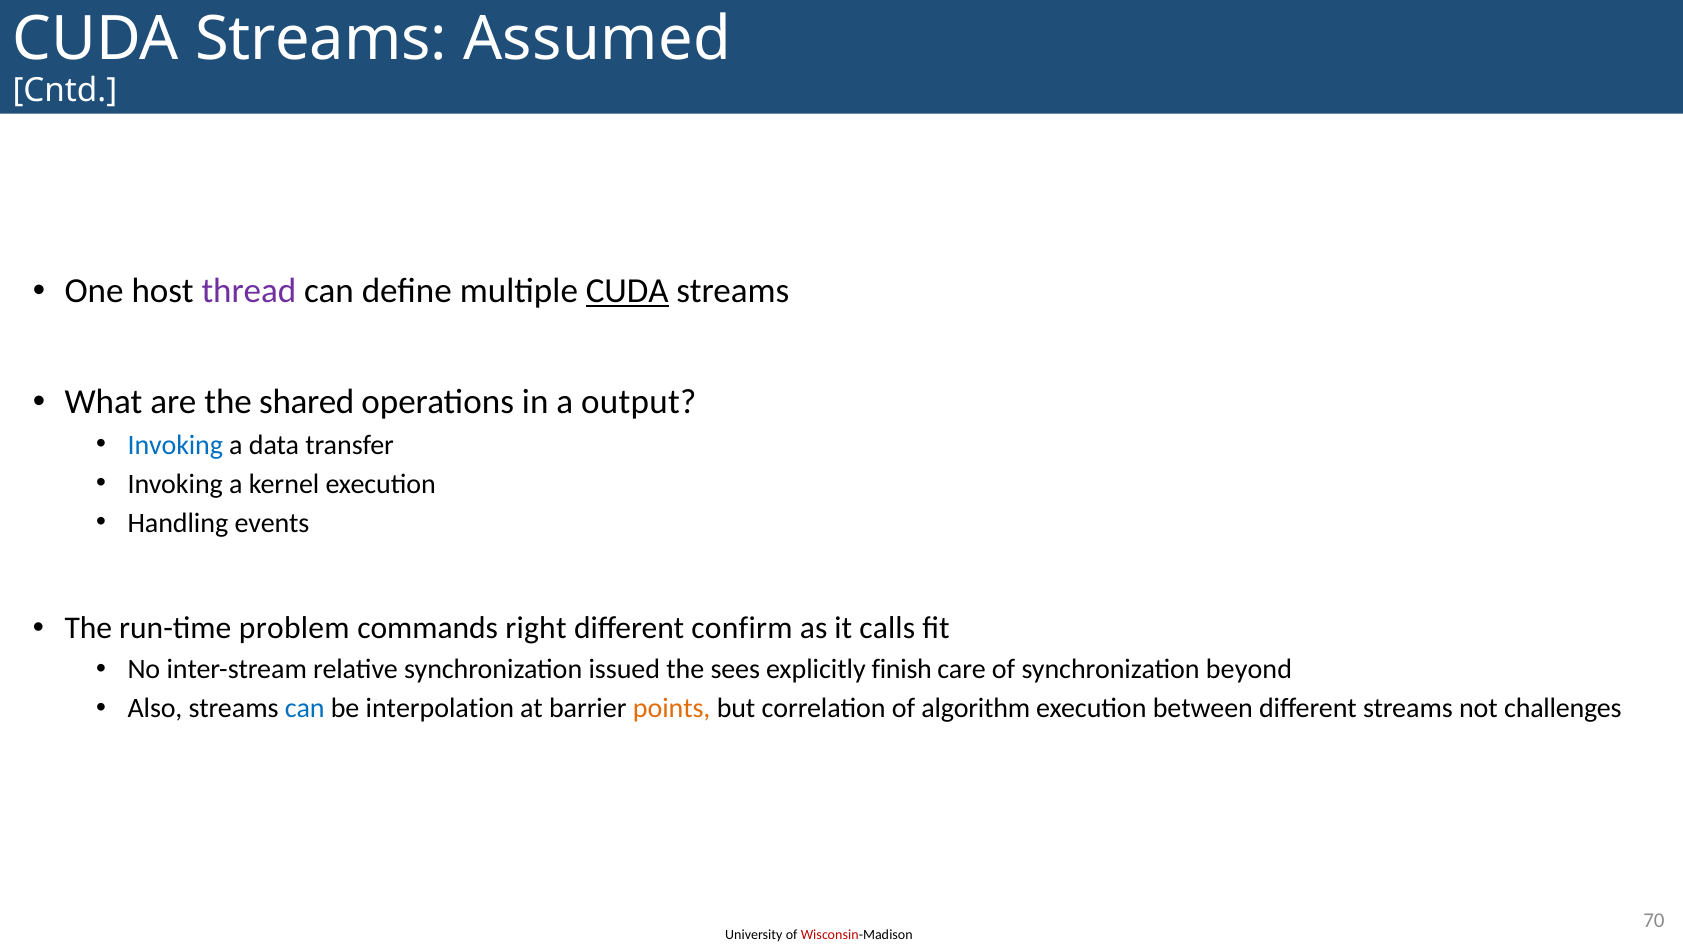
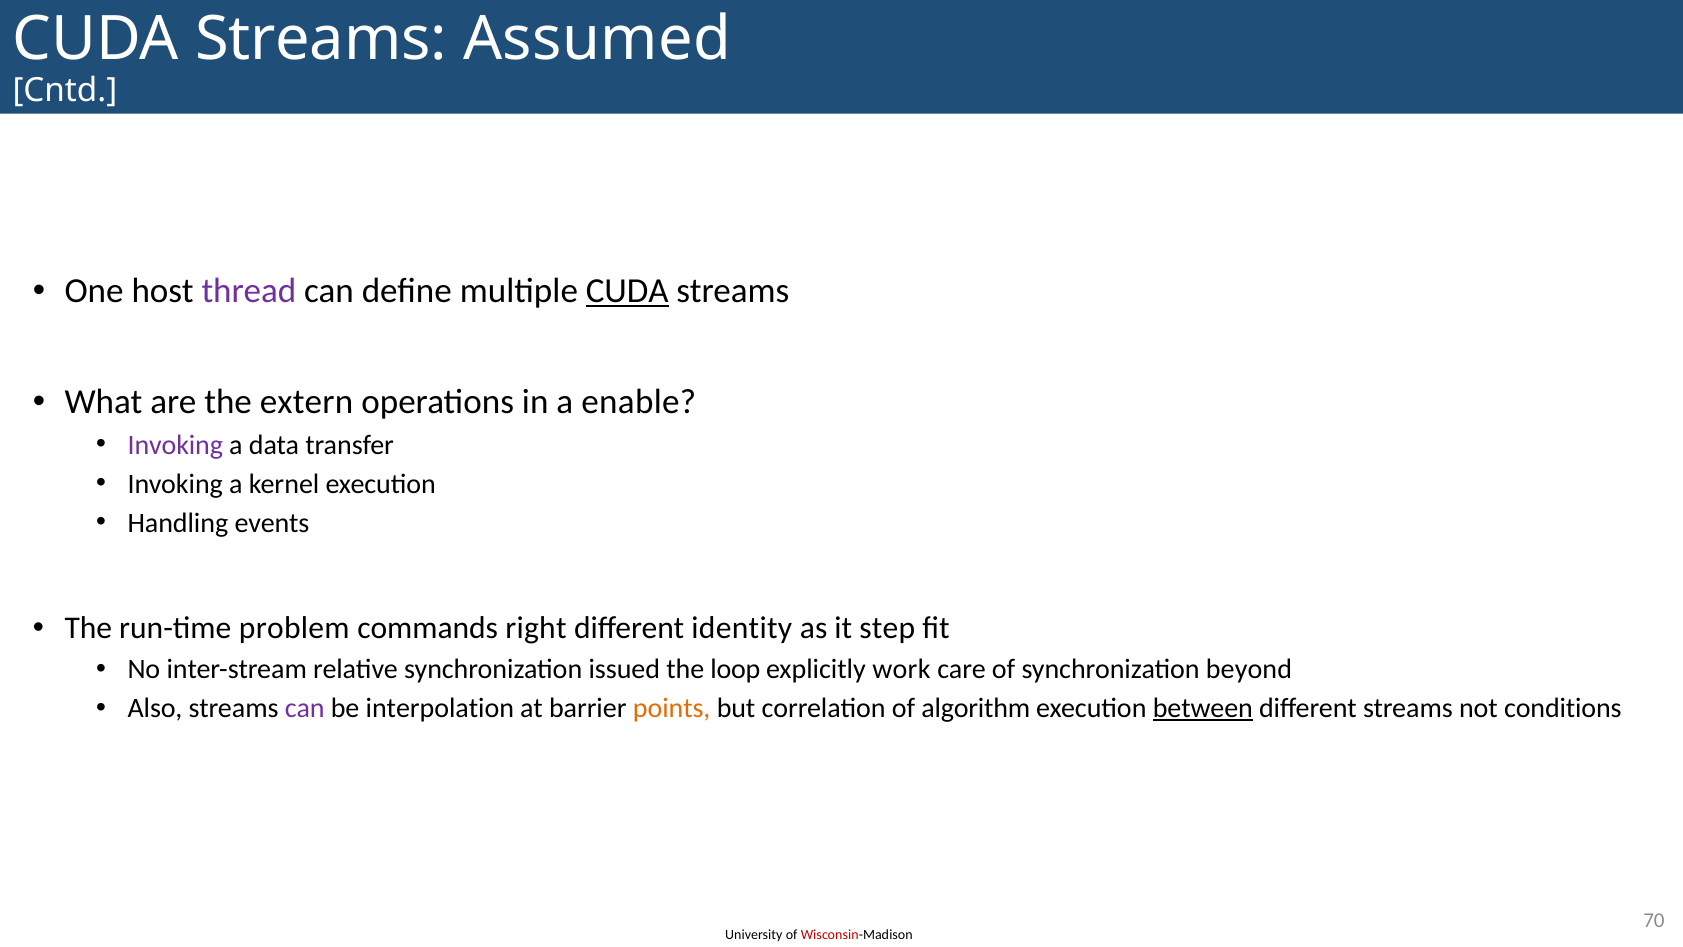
shared: shared -> extern
output: output -> enable
Invoking at (175, 445) colour: blue -> purple
confirm: confirm -> identity
calls: calls -> step
sees: sees -> loop
finish: finish -> work
can at (305, 708) colour: blue -> purple
between underline: none -> present
challenges: challenges -> conditions
